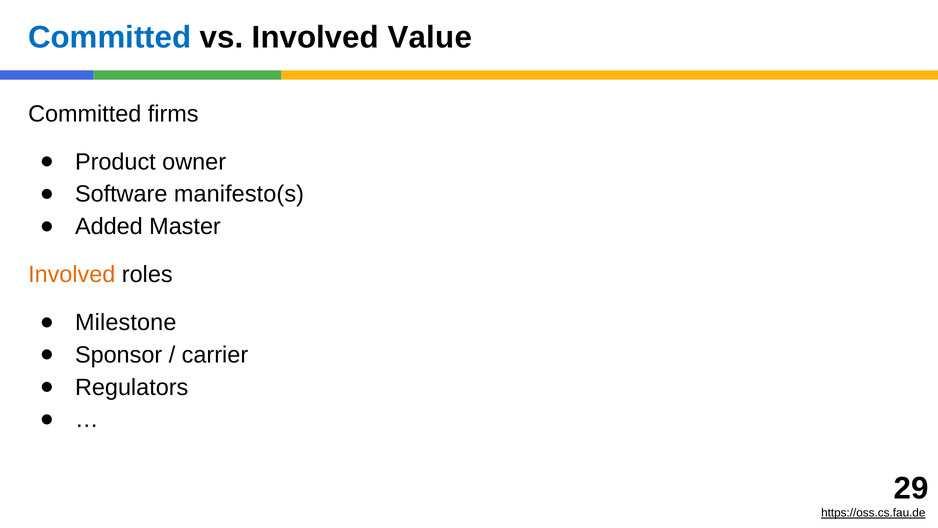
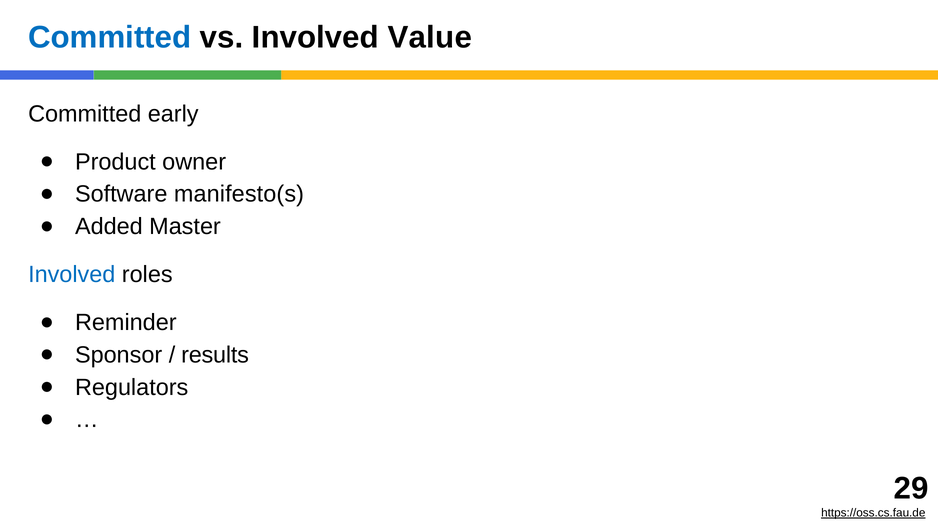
firms: firms -> early
Involved at (72, 274) colour: orange -> blue
Milestone: Milestone -> Reminder
carrier: carrier -> results
